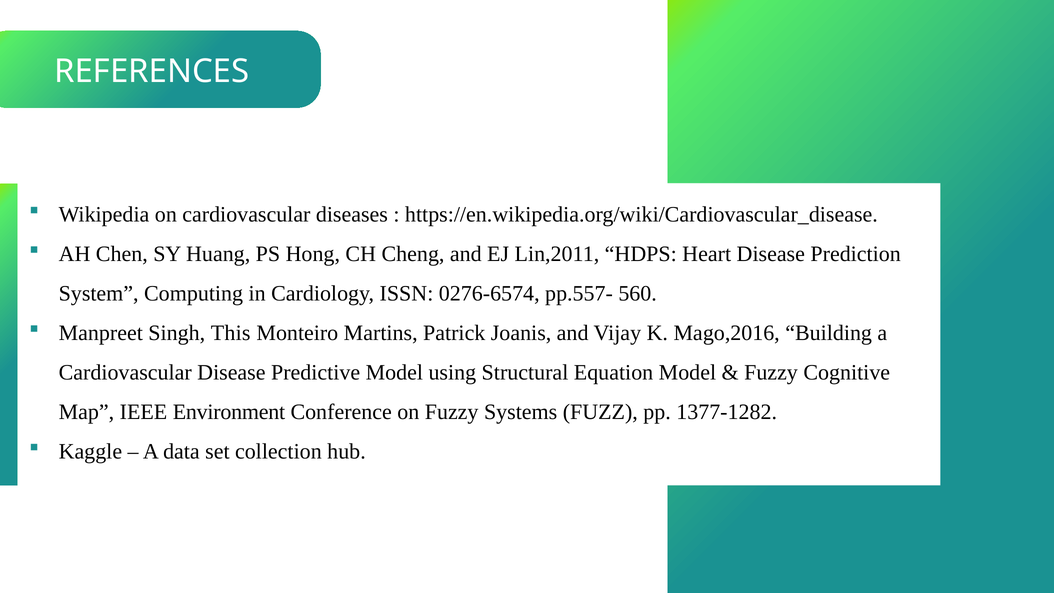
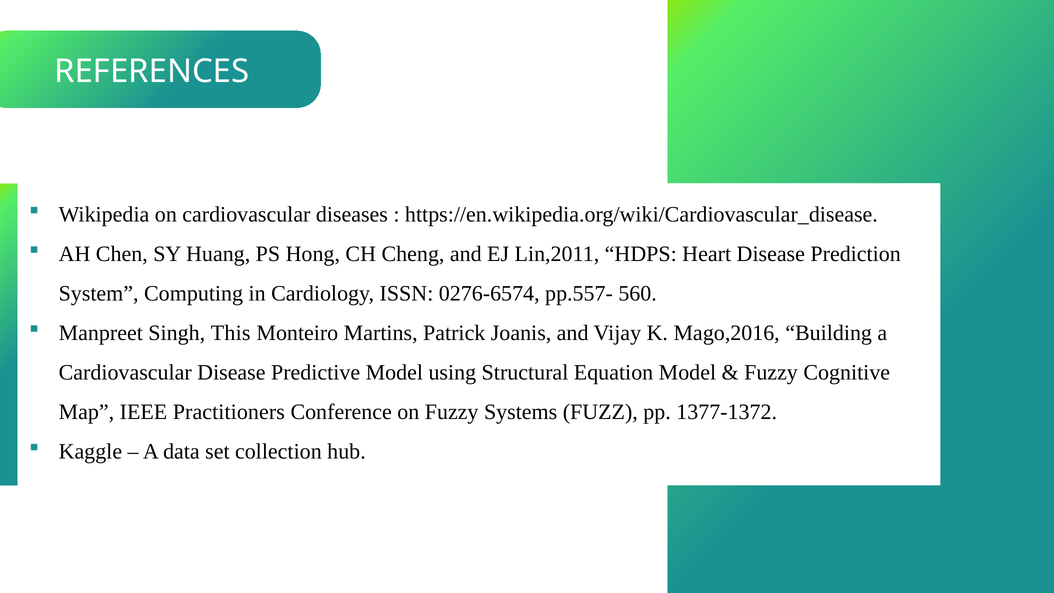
Environment: Environment -> Practitioners
1377-1282: 1377-1282 -> 1377-1372
